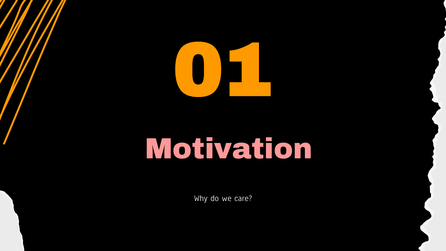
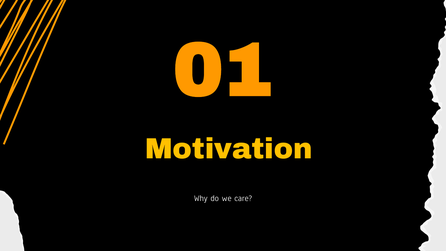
Motivation colour: pink -> yellow
